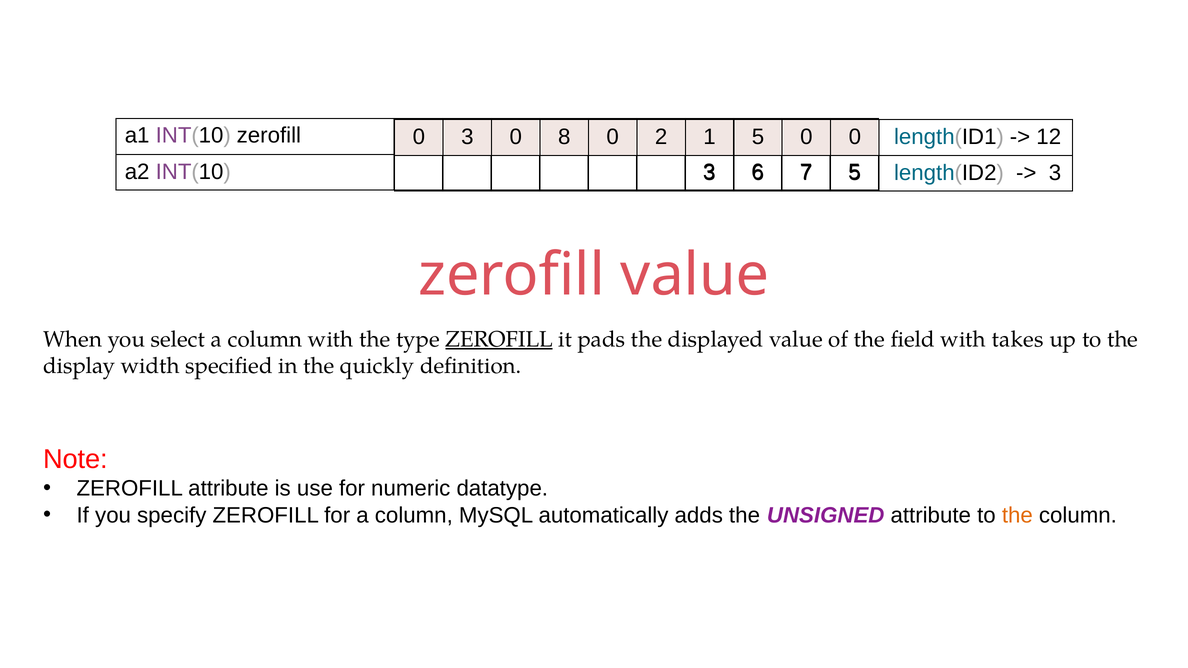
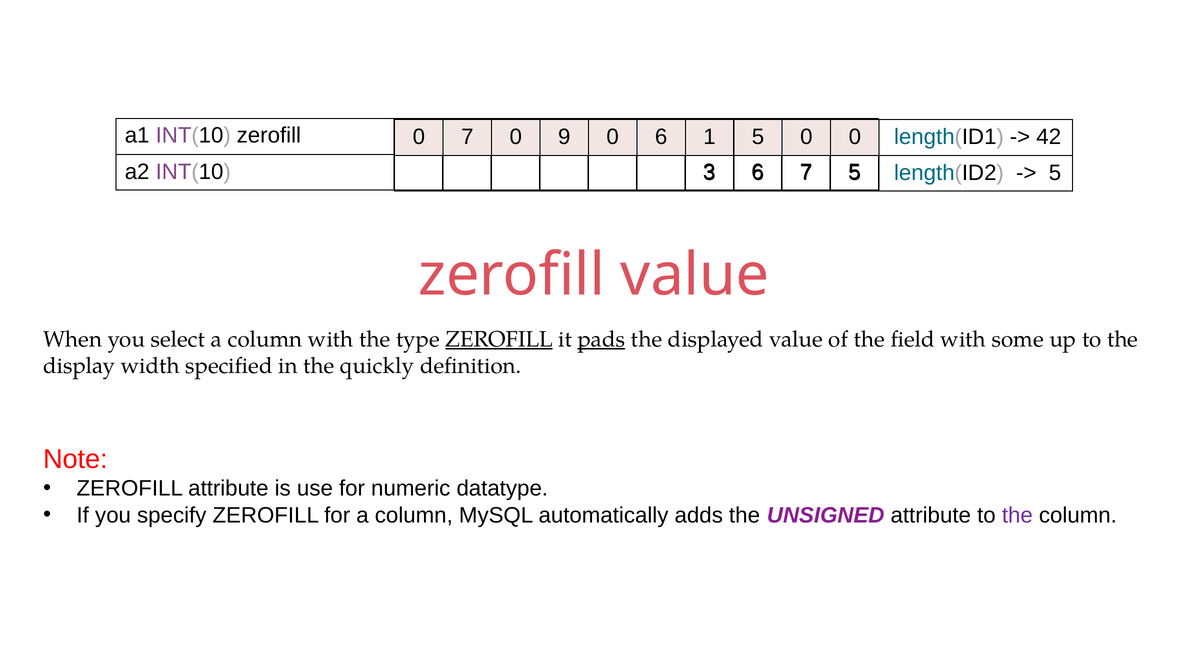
0 3: 3 -> 7
8: 8 -> 9
0 2: 2 -> 6
12: 12 -> 42
3 at (1055, 173): 3 -> 5
pads underline: none -> present
takes: takes -> some
the at (1017, 515) colour: orange -> purple
